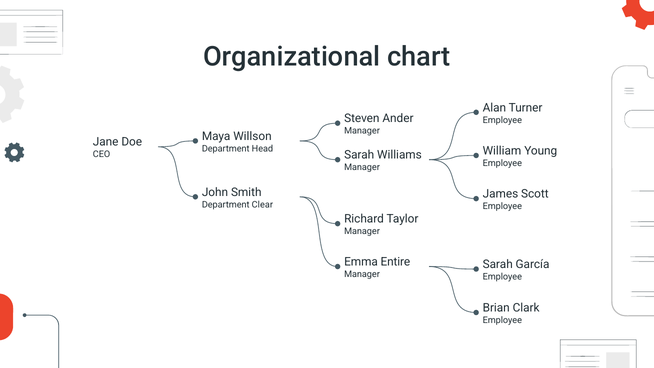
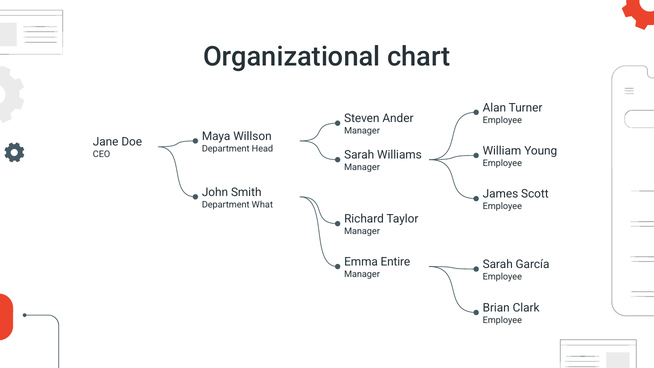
Clear: Clear -> What
